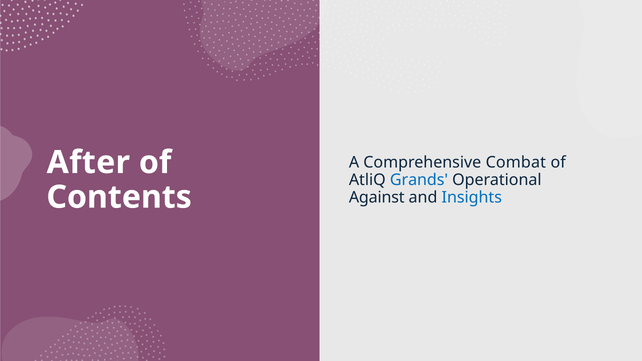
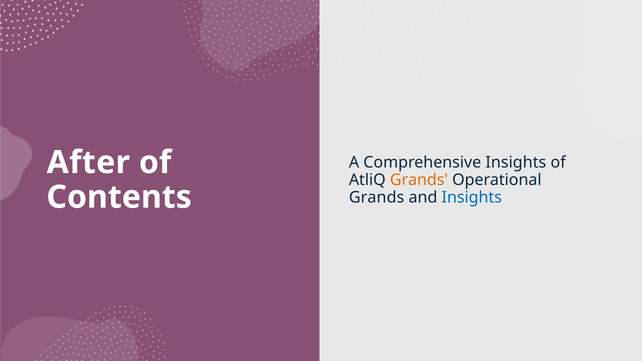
Comprehensive Combat: Combat -> Insights
Grands at (419, 180) colour: blue -> orange
Against at (377, 197): Against -> Grands
